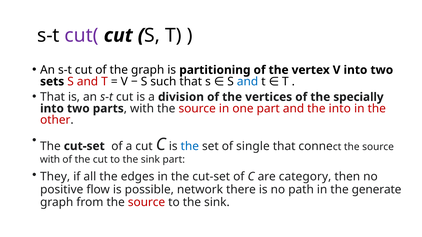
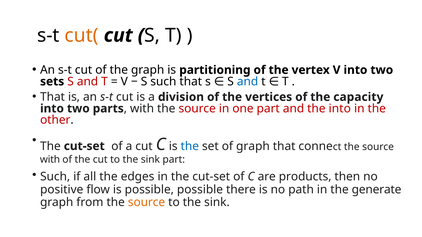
cut( colour: purple -> orange
specially: specially -> capacity
of single: single -> graph
They at (55, 177): They -> Such
category: category -> products
possible network: network -> possible
source at (147, 203) colour: red -> orange
